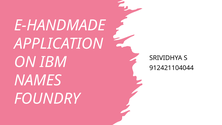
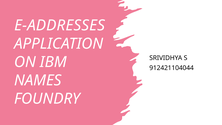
E-HANDMADE: E-HANDMADE -> E-ADDRESSES
